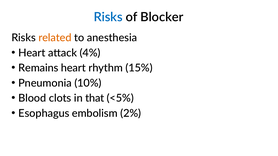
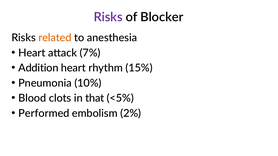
Risks at (108, 17) colour: blue -> purple
4%: 4% -> 7%
Remains: Remains -> Addition
Esophagus: Esophagus -> Performed
